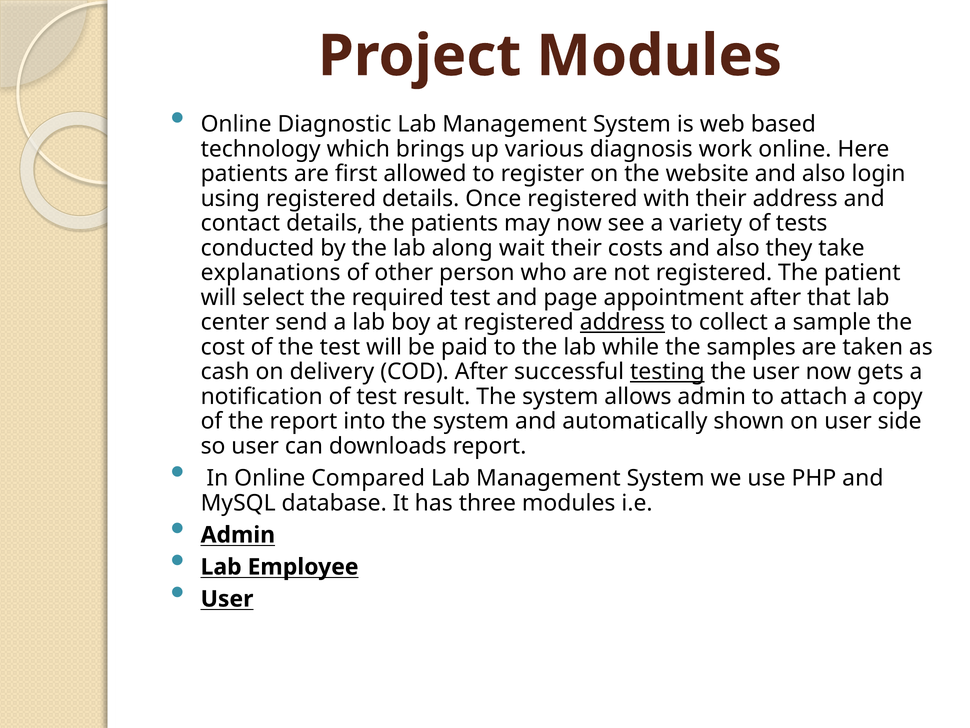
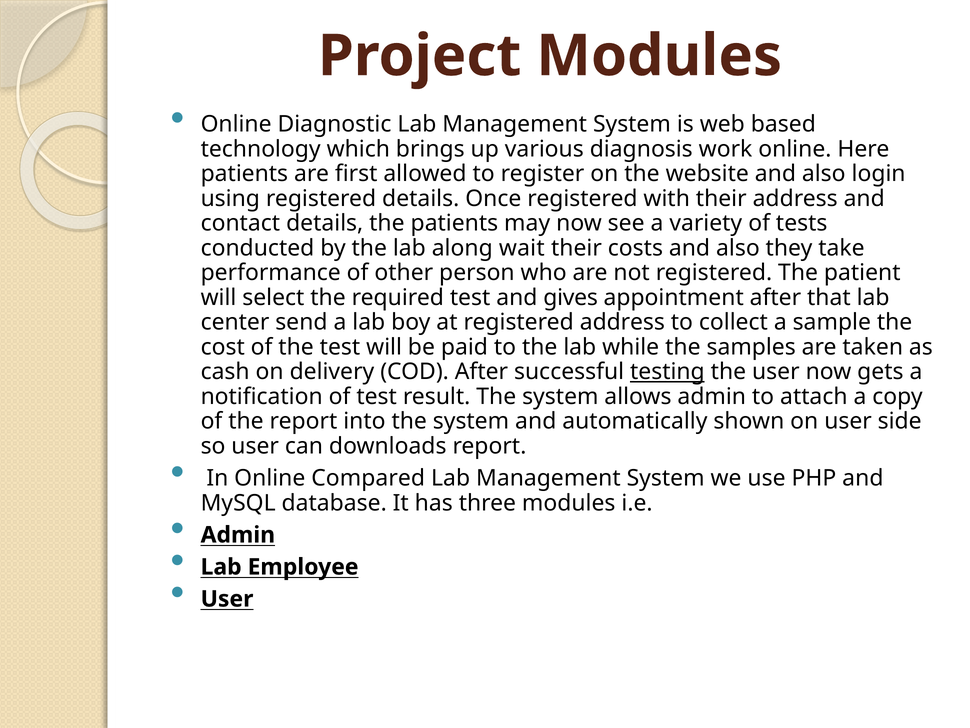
explanations: explanations -> performance
page: page -> gives
address at (622, 322) underline: present -> none
